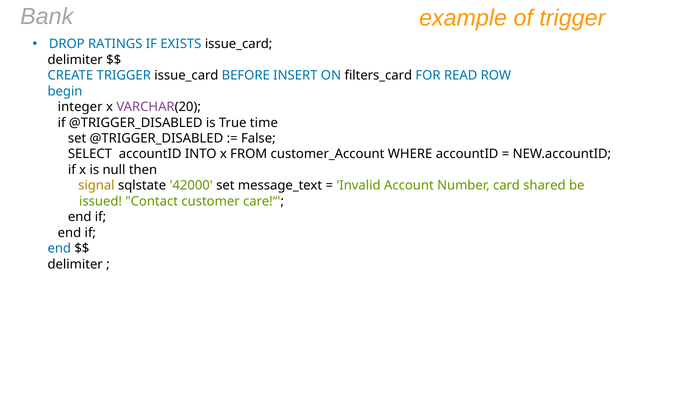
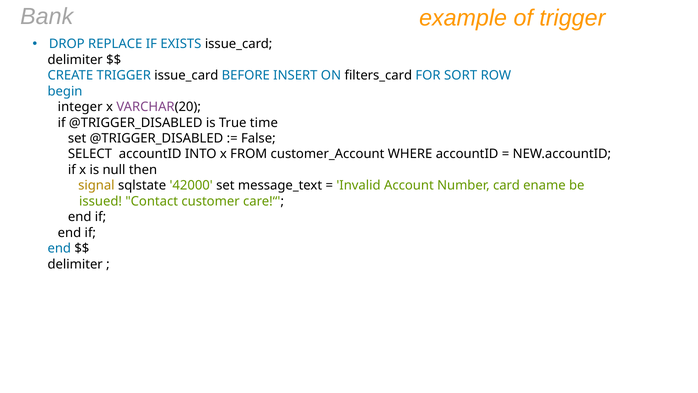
RATINGS: RATINGS -> REPLACE
READ: READ -> SORT
shared: shared -> ename
